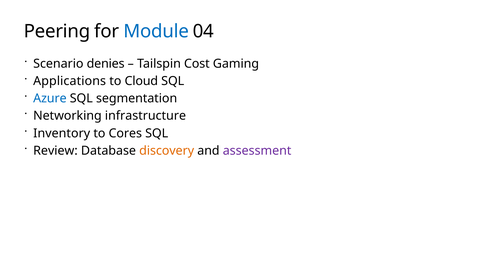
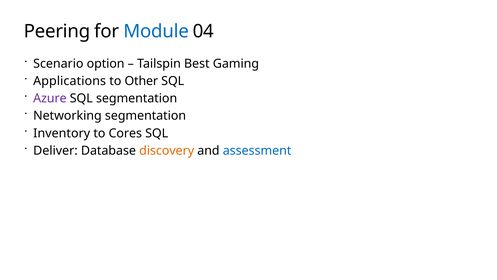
denies: denies -> option
Cost: Cost -> Best
Cloud: Cloud -> Other
Azure colour: blue -> purple
Networking infrastructure: infrastructure -> segmentation
Review: Review -> Deliver
assessment colour: purple -> blue
